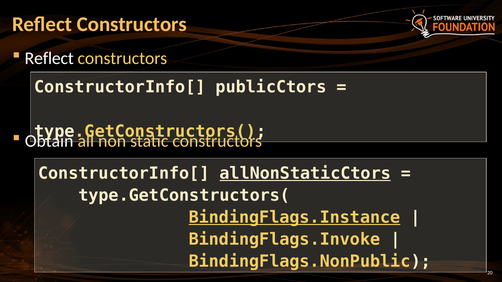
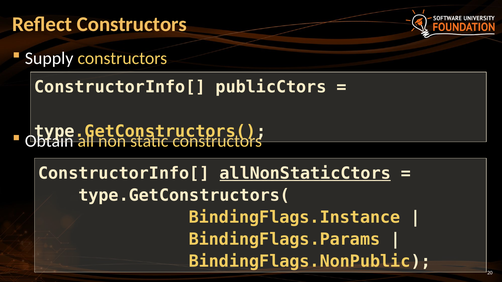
Reflect at (49, 59): Reflect -> Supply
BindingFlags.Instance underline: present -> none
BindingFlags.Invoke: BindingFlags.Invoke -> BindingFlags.Params
